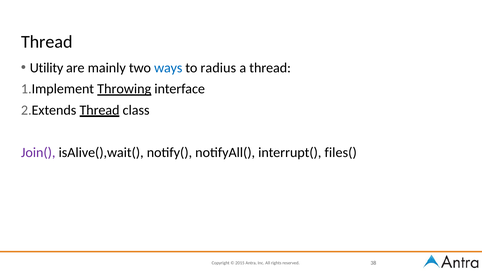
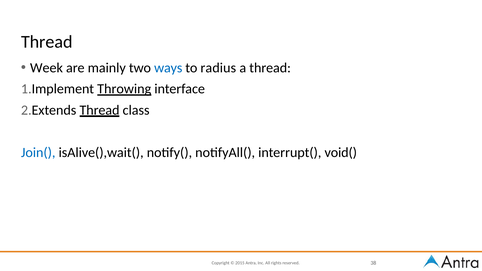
Utility: Utility -> Week
Join( colour: purple -> blue
files(: files( -> void(
